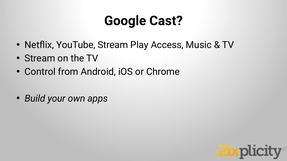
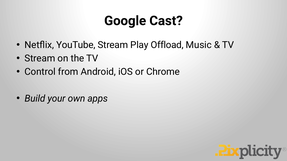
Access: Access -> Offload
